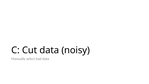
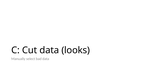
noisy: noisy -> looks
